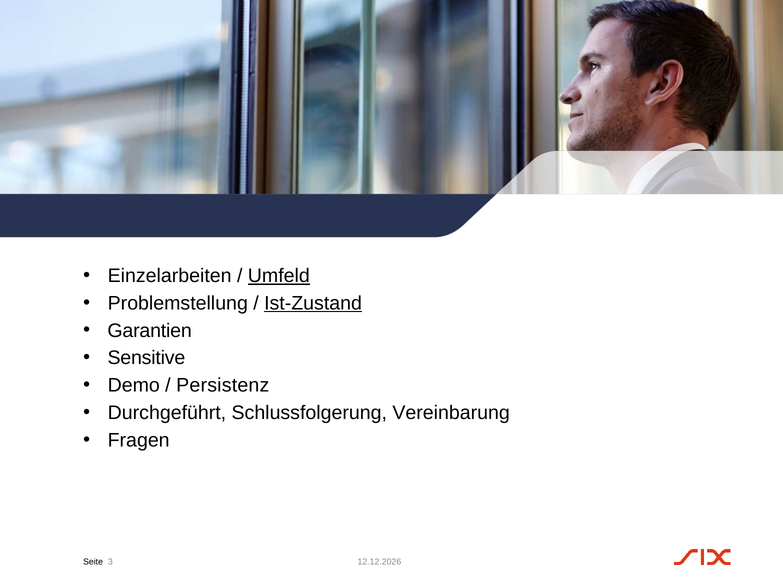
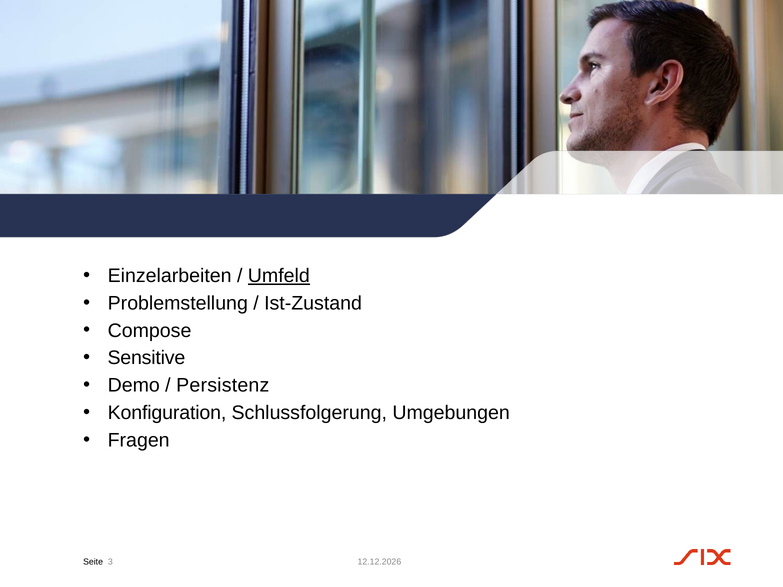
Ist-Zustand underline: present -> none
Garantien: Garantien -> Compose
Durchgeführt: Durchgeführt -> Konfiguration
Vereinbarung: Vereinbarung -> Umgebungen
